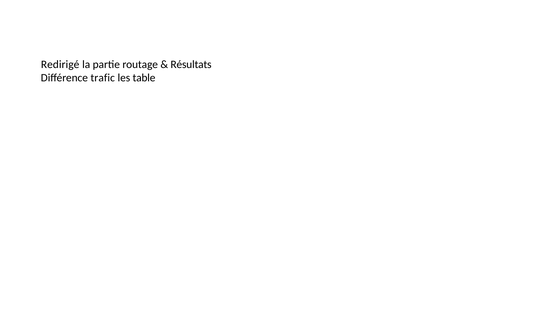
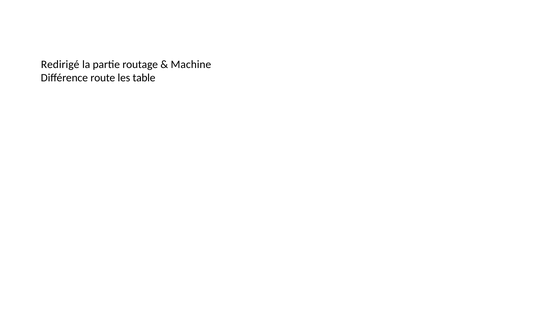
Résultats: Résultats -> Machine
trafic: trafic -> route
